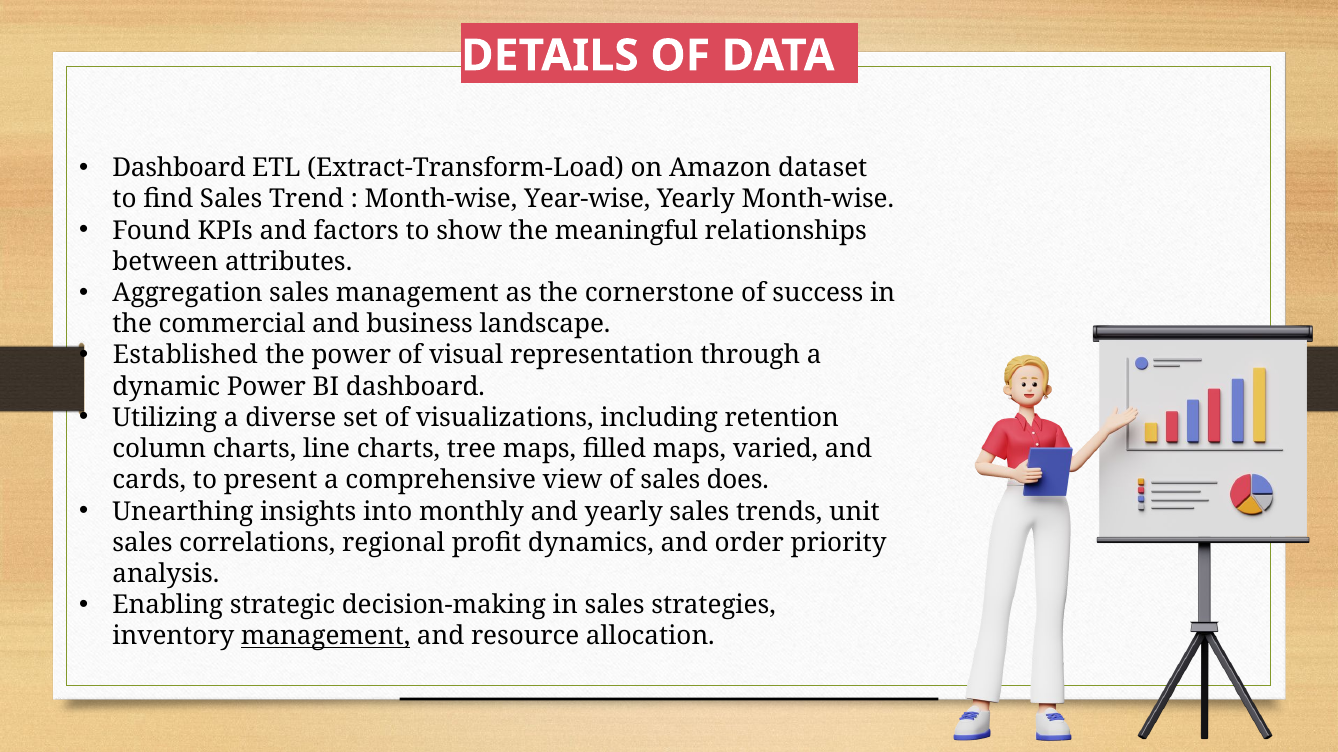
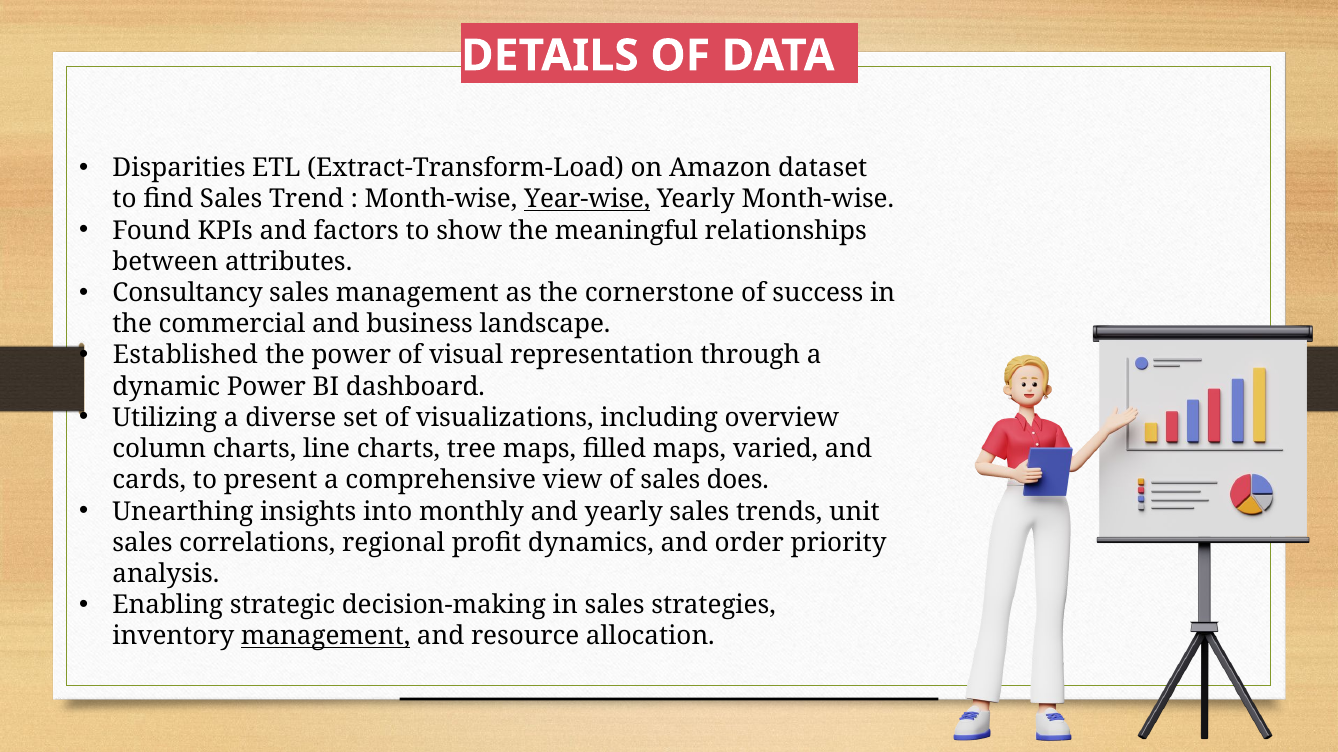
Dashboard at (179, 168): Dashboard -> Disparities
Year-wise underline: none -> present
Aggregation: Aggregation -> Consultancy
retention: retention -> overview
